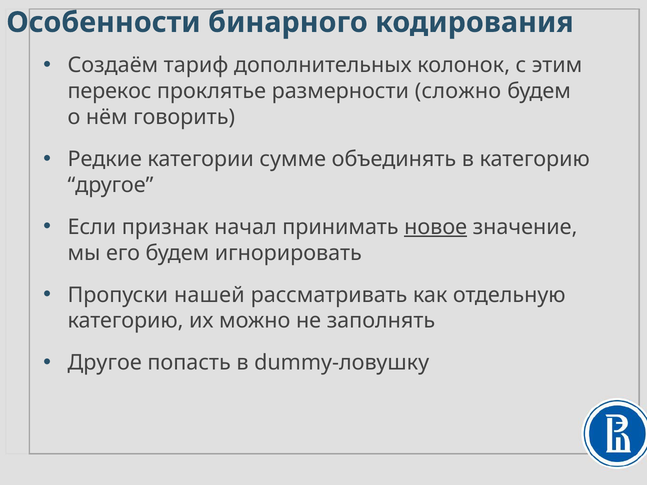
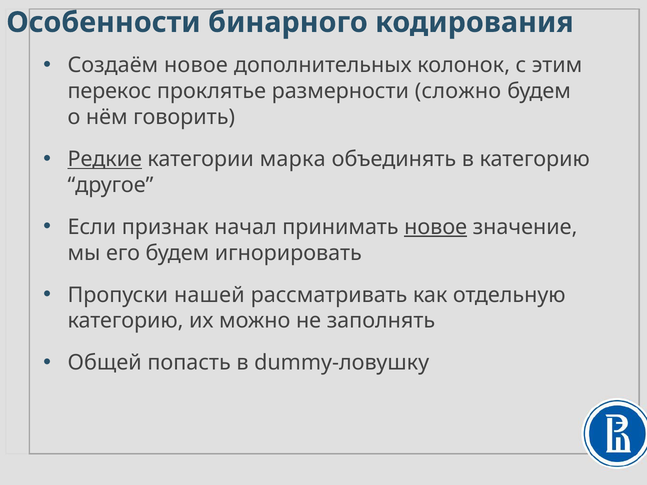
Создаём тариф: тариф -> новое
Редкие underline: none -> present
сумме: сумме -> марка
Другое at (105, 363): Другое -> Общей
